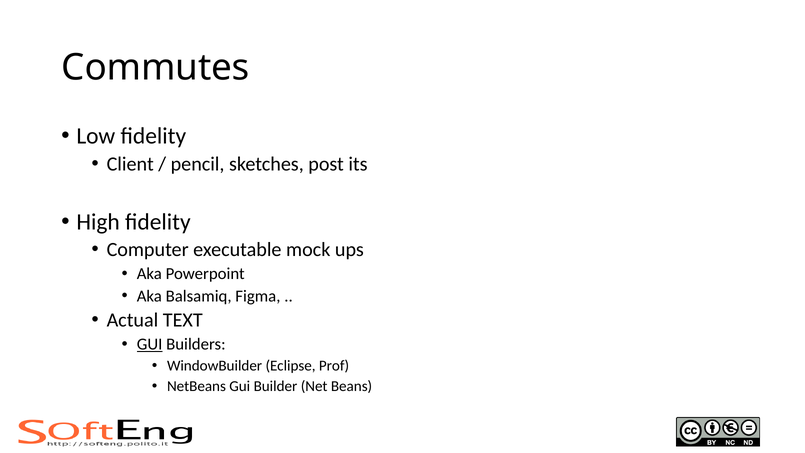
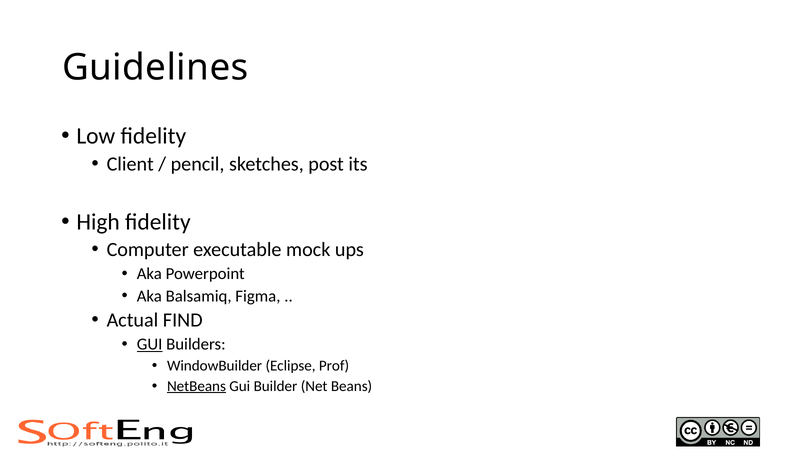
Commutes: Commutes -> Guidelines
TEXT: TEXT -> FIND
NetBeans underline: none -> present
